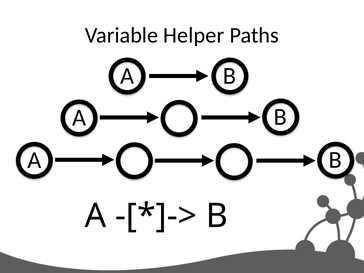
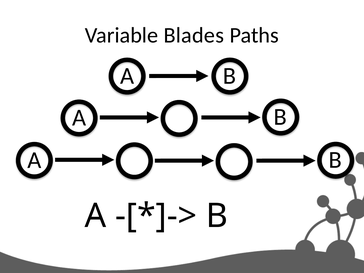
Helper: Helper -> Blades
